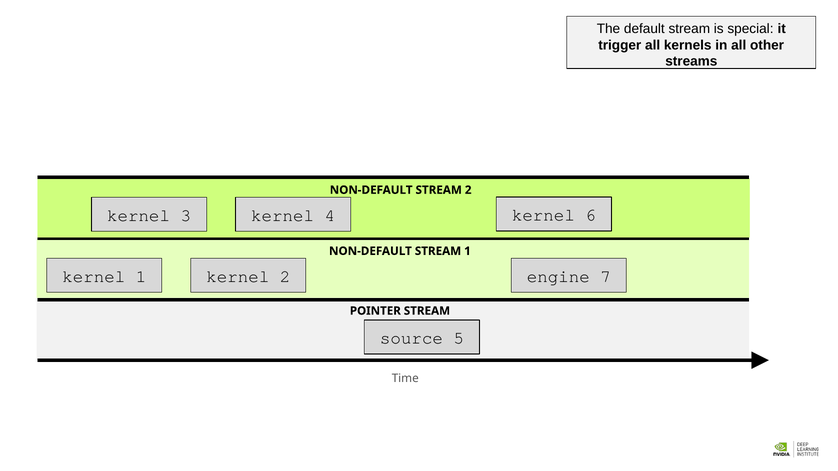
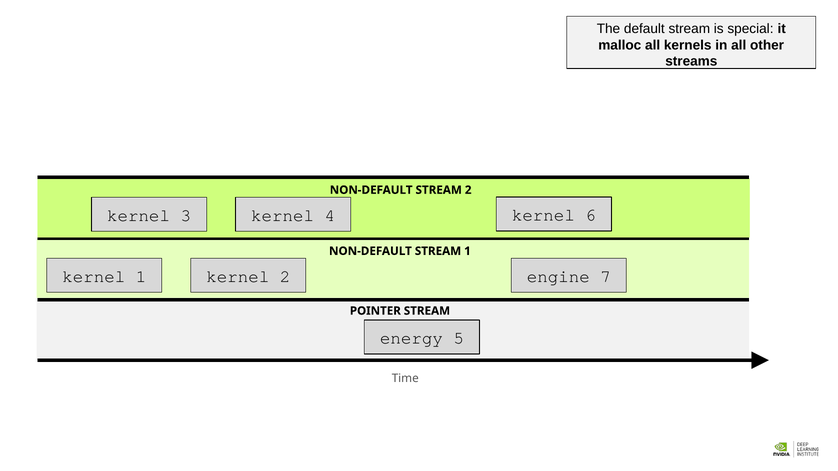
trigger: trigger -> malloc
source: source -> energy
